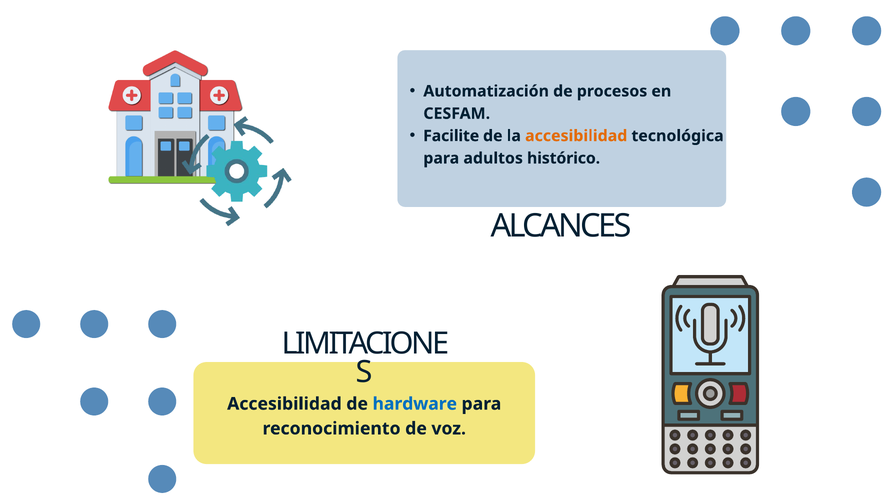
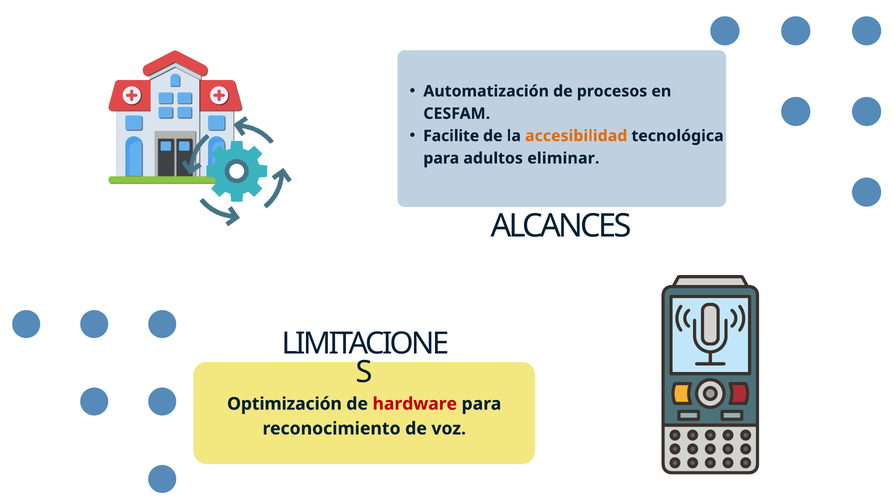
histórico: histórico -> eliminar
Accesibilidad at (284, 404): Accesibilidad -> Optimización
hardware colour: blue -> red
